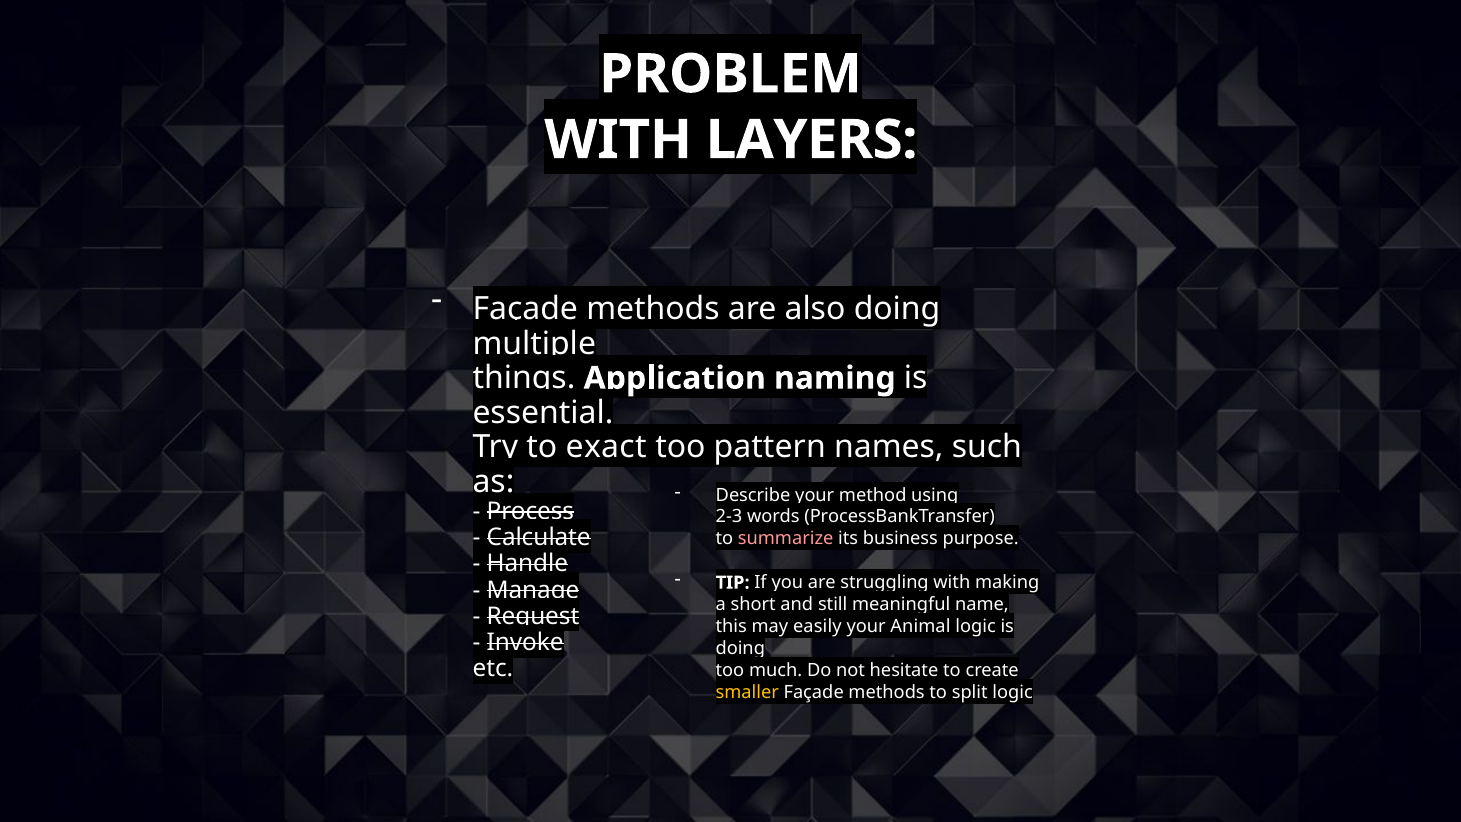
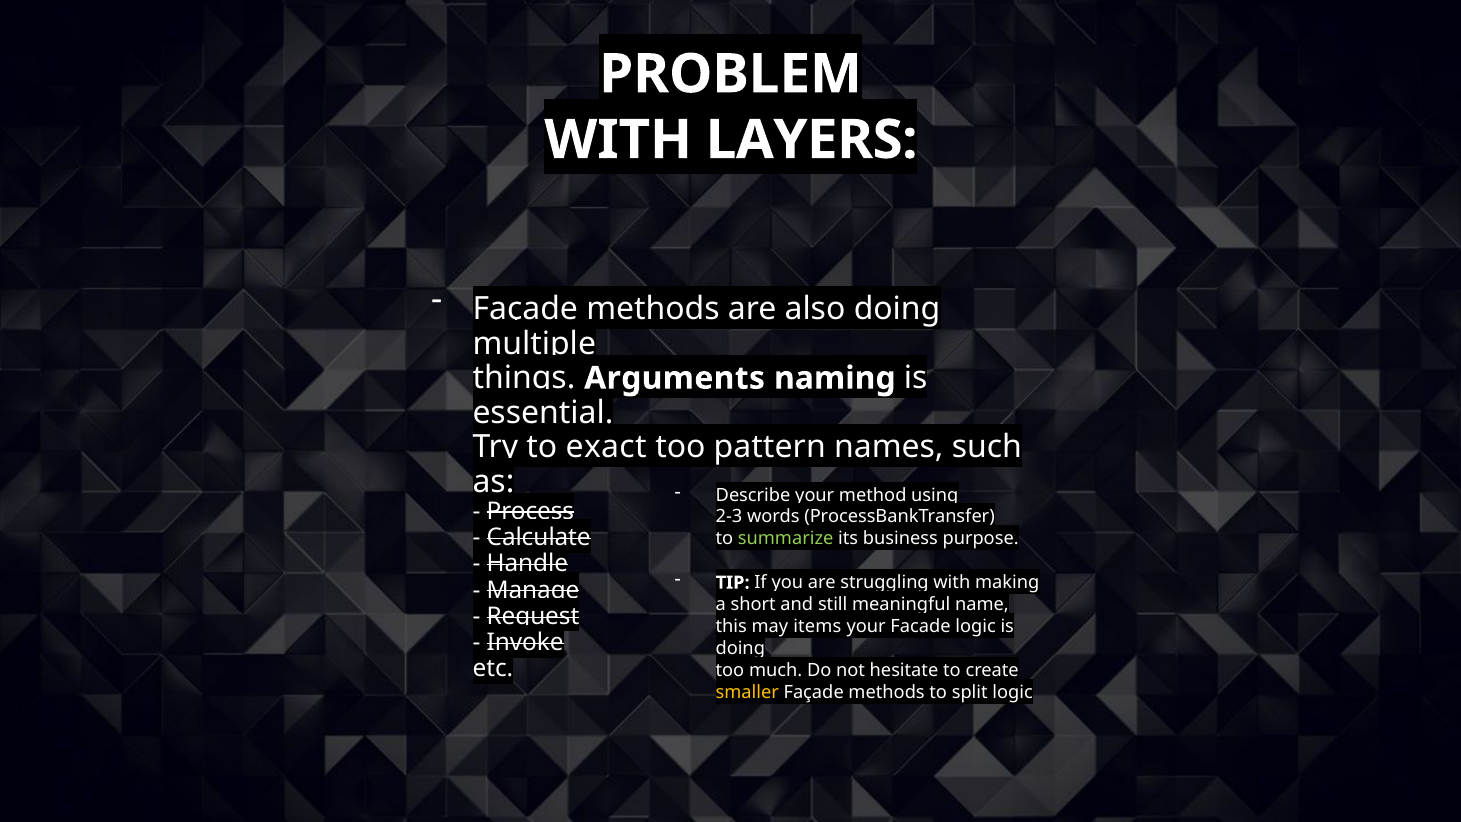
Application: Application -> Arguments
summarize colour: pink -> light green
easily: easily -> items
Animal: Animal -> Facade
